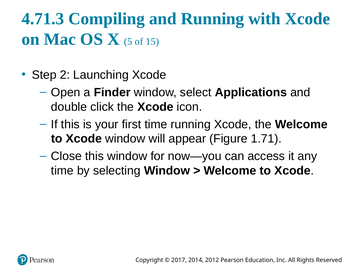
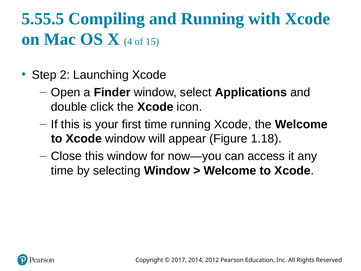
4.71.3: 4.71.3 -> 5.55.5
5: 5 -> 4
1.71: 1.71 -> 1.18
